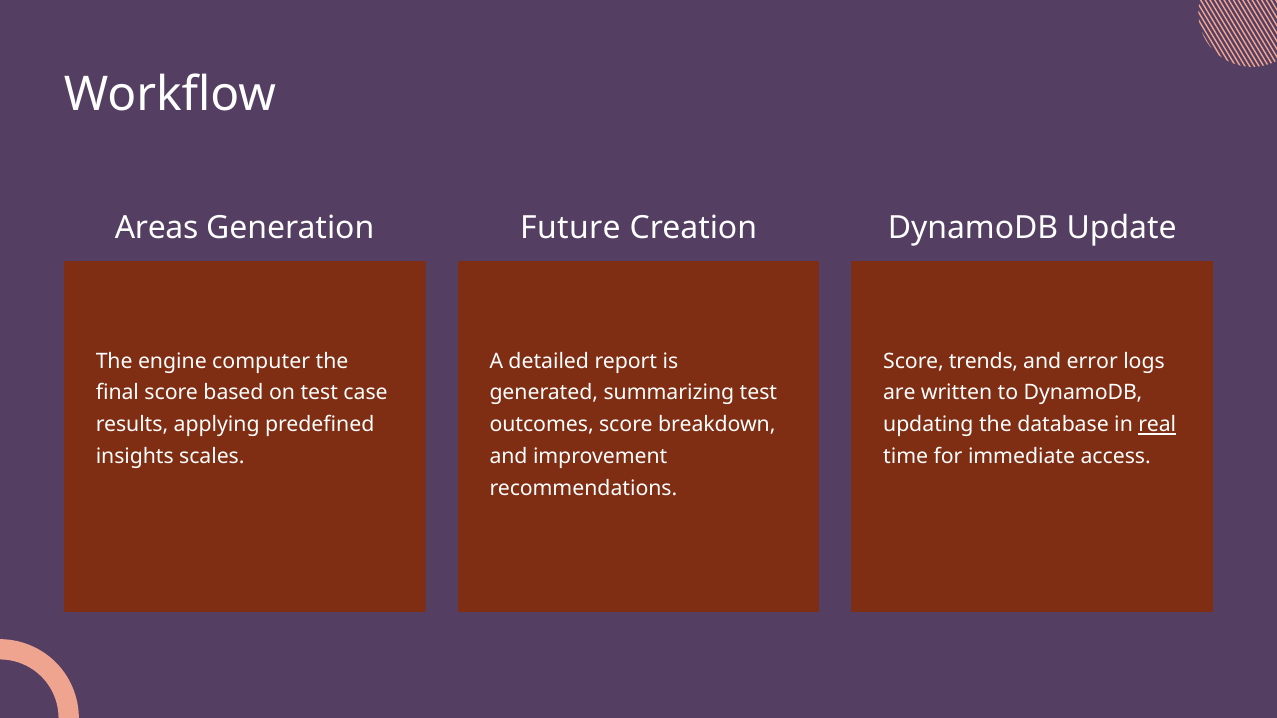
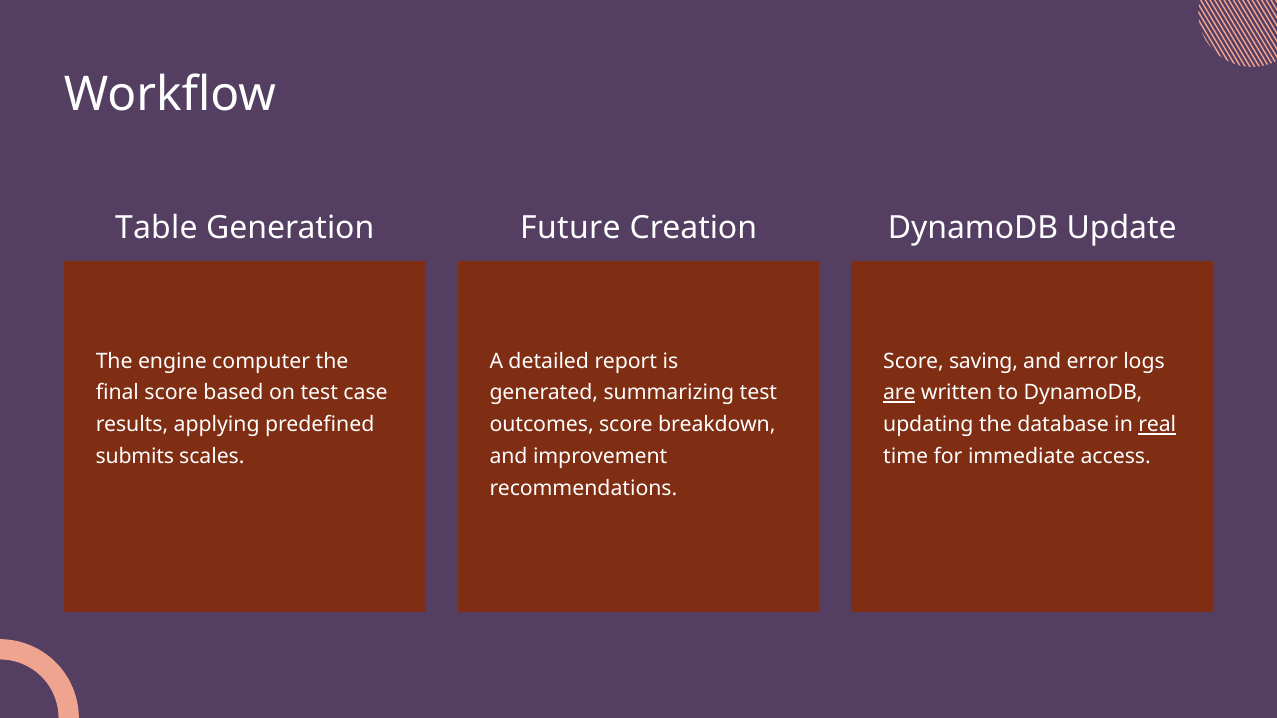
Areas: Areas -> Table
trends: trends -> saving
are underline: none -> present
insights: insights -> submits
